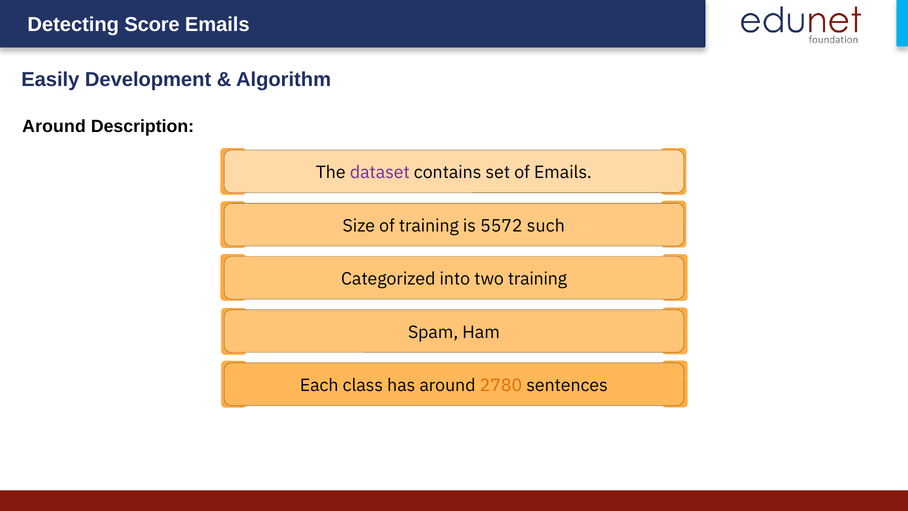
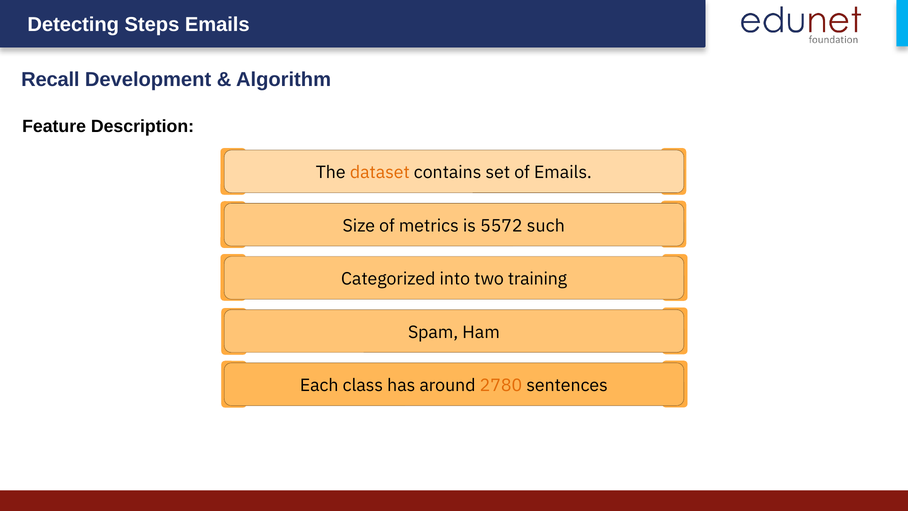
Score: Score -> Steps
Easily: Easily -> Recall
Around at (54, 126): Around -> Feature
dataset colour: purple -> orange
of training: training -> metrics
